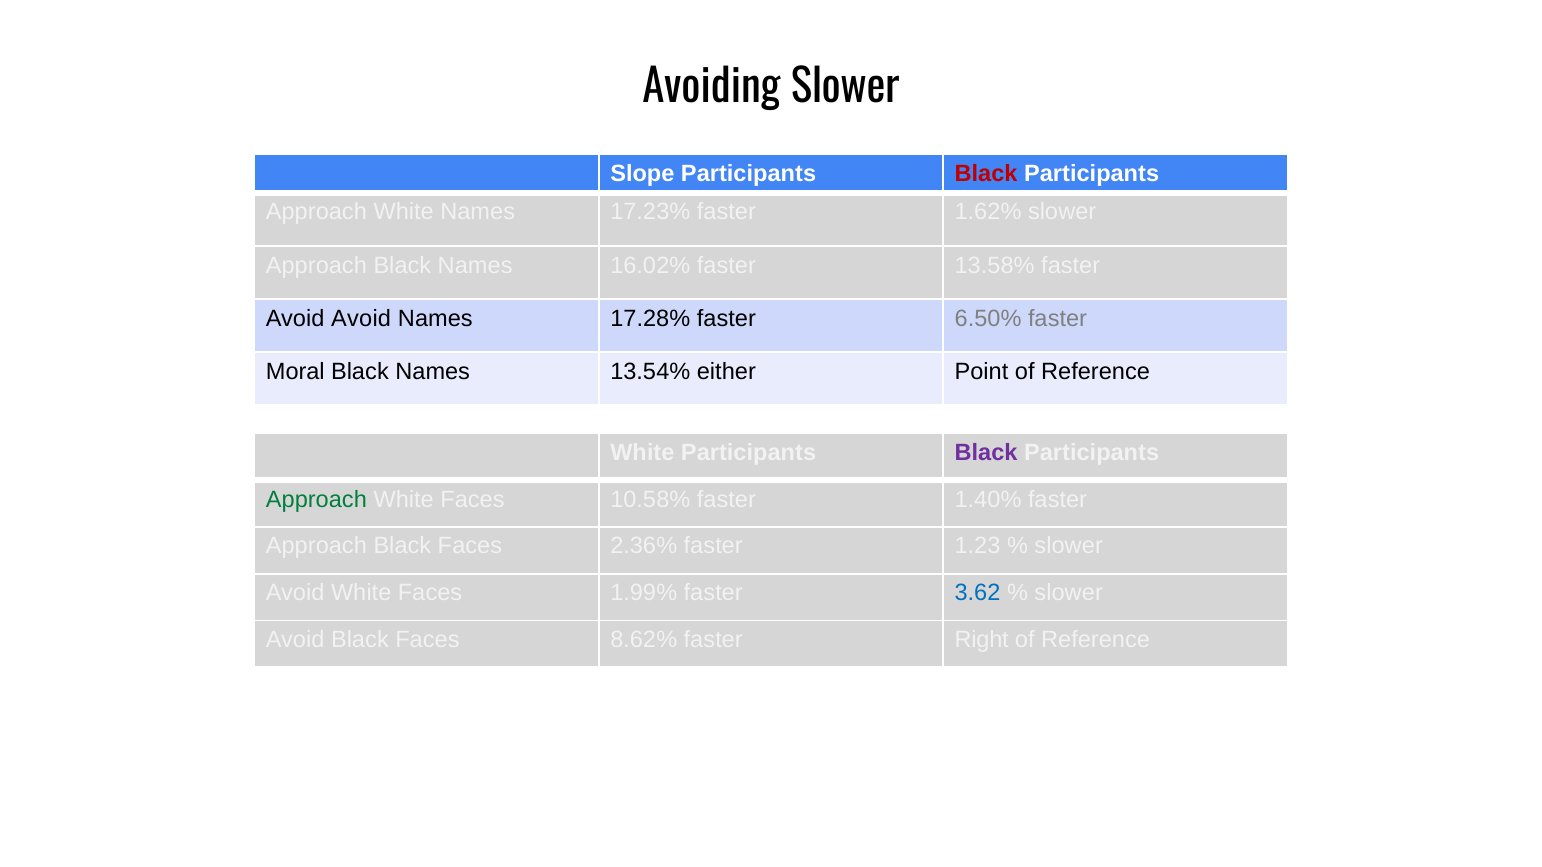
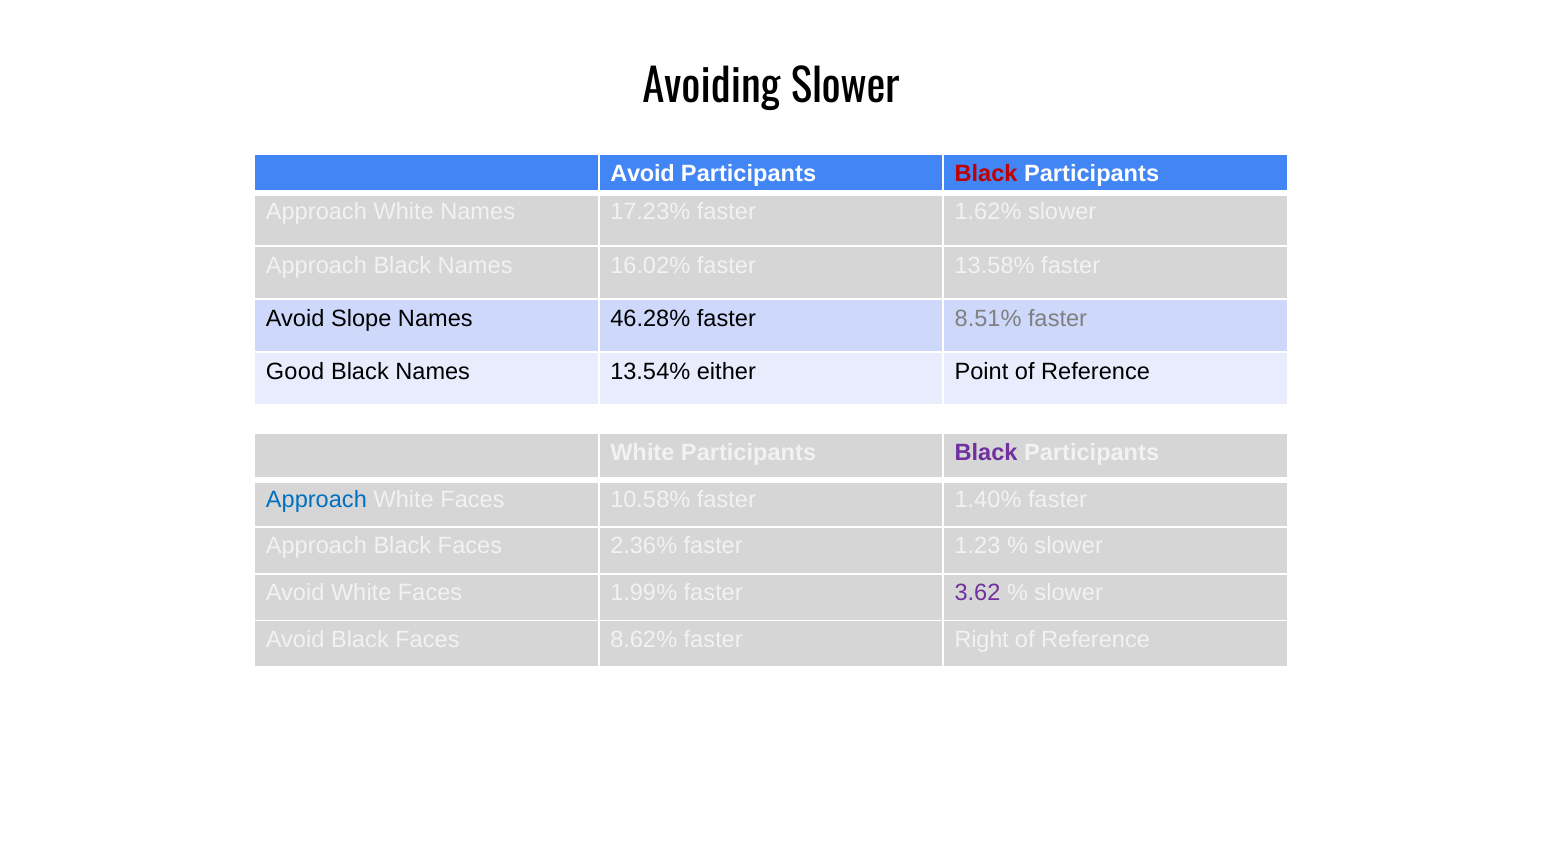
Slope at (642, 174): Slope -> Avoid
Avoid Avoid: Avoid -> Slope
17.28%: 17.28% -> 46.28%
6.50%: 6.50% -> 8.51%
Moral: Moral -> Good
Approach at (316, 500) colour: green -> blue
3.62 colour: blue -> purple
